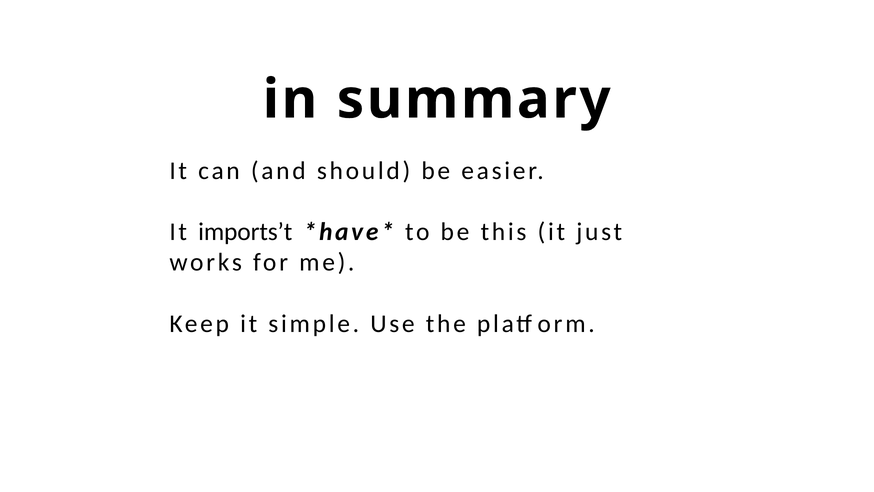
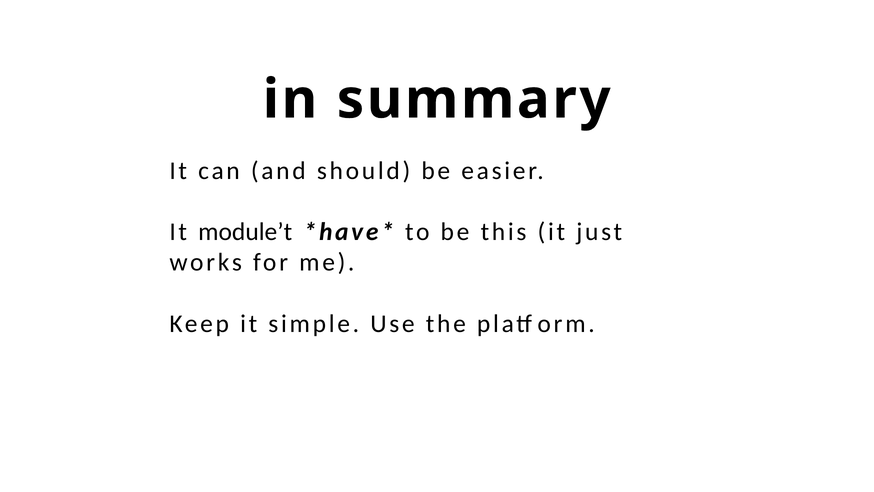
imports’t: imports’t -> module’t
